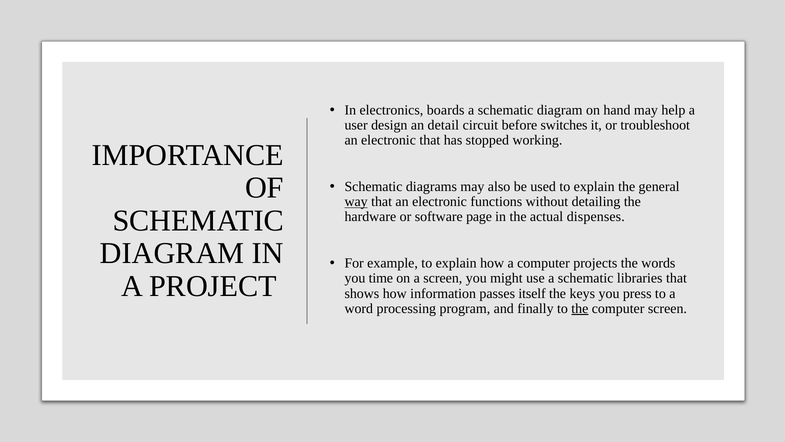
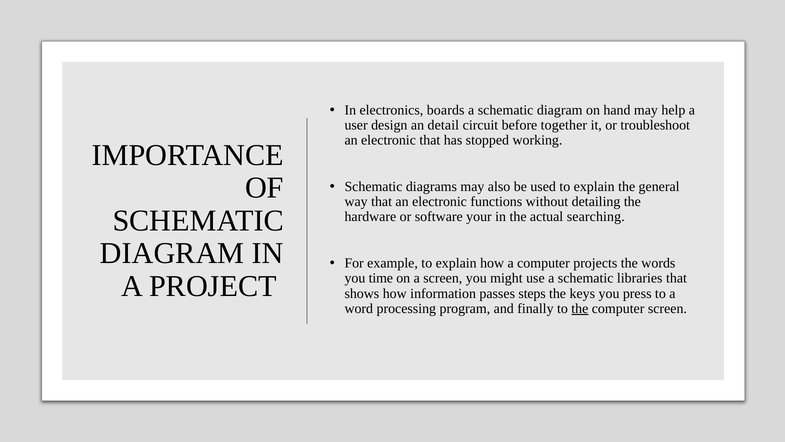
switches: switches -> together
way underline: present -> none
page: page -> your
dispenses: dispenses -> searching
itself: itself -> steps
